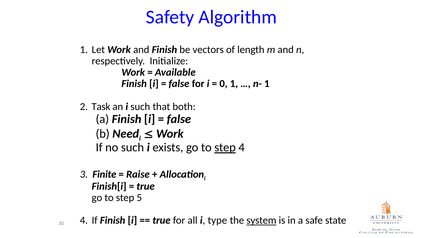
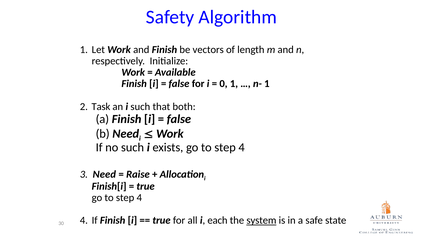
step at (225, 147) underline: present -> none
3 Finite: Finite -> Need
5 at (139, 198): 5 -> 4
type: type -> each
